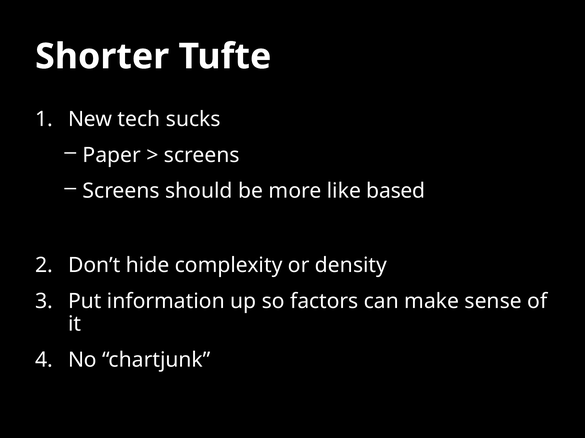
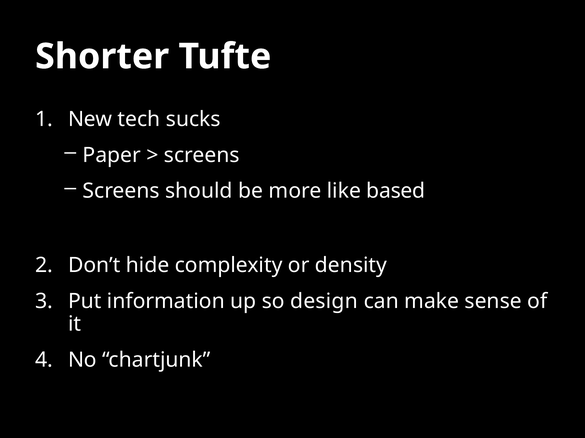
factors: factors -> design
